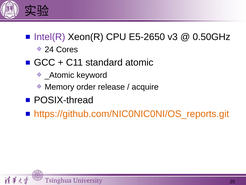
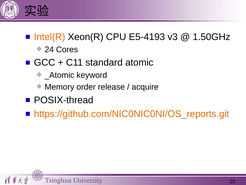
Intel(R colour: purple -> orange
E5-2650: E5-2650 -> E5-4193
0.50GHz: 0.50GHz -> 1.50GHz
